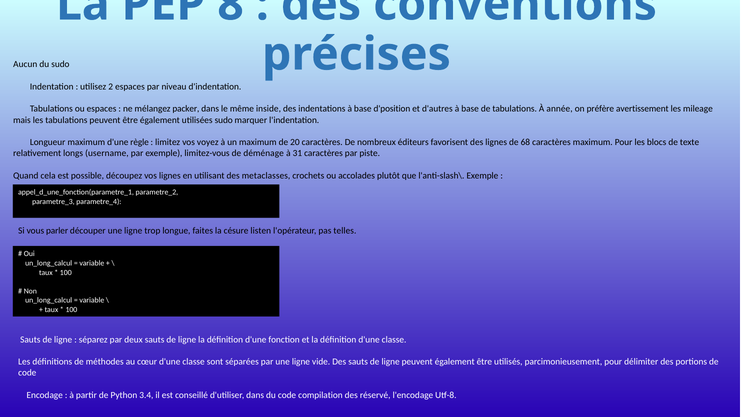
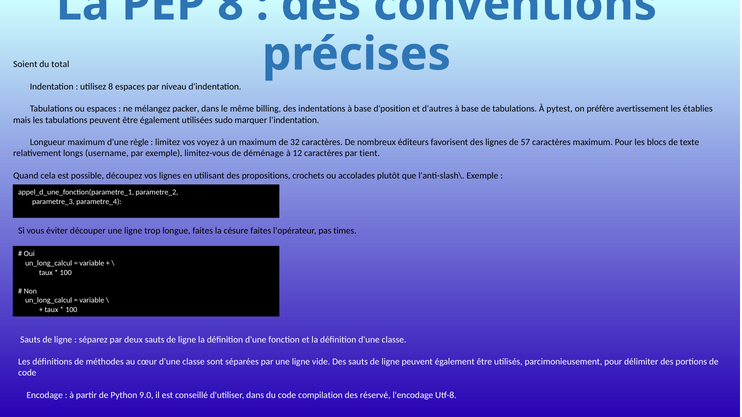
Aucun: Aucun -> Soient
du sudo: sudo -> total
utilisez 2: 2 -> 8
inside: inside -> billing
année: année -> pytest
mileage: mileage -> établies
20: 20 -> 32
68: 68 -> 57
31: 31 -> 12
piste: piste -> tient
metaclasses: metaclasses -> propositions
parler: parler -> éviter
césure listen: listen -> faites
telles: telles -> times
3.4: 3.4 -> 9.0
